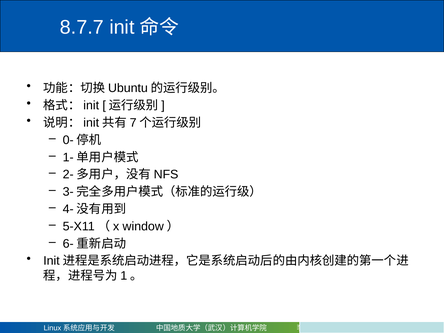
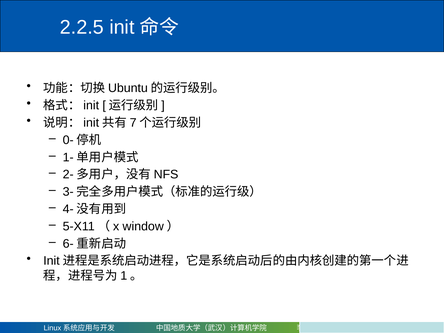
8.7.7: 8.7.7 -> 2.2.5
